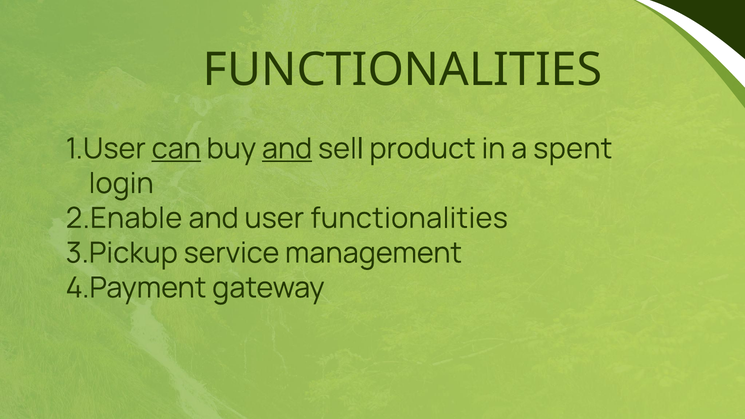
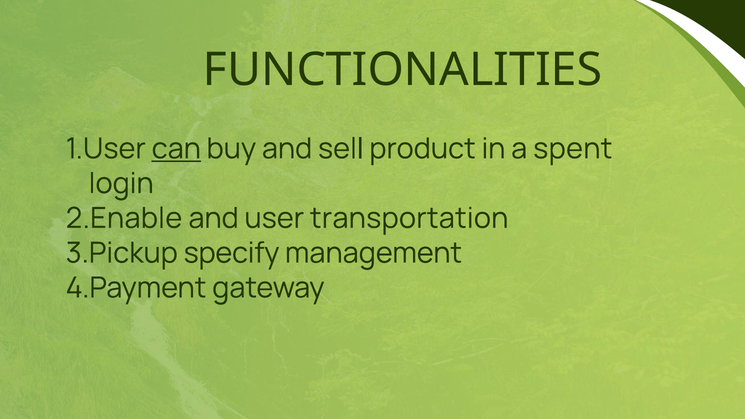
and at (287, 149) underline: present -> none
user functionalities: functionalities -> transportation
service: service -> specify
